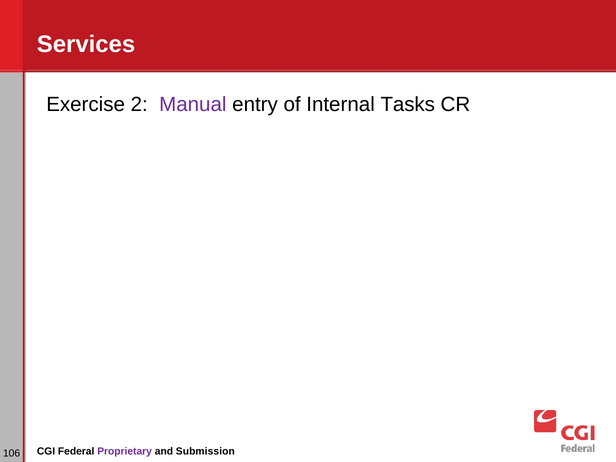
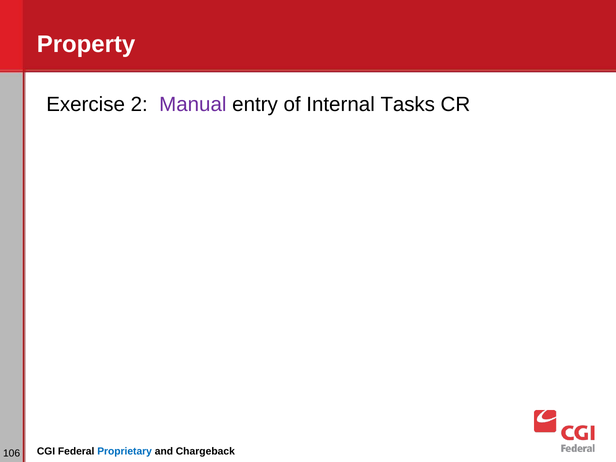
Services: Services -> Property
Proprietary colour: purple -> blue
Submission: Submission -> Chargeback
